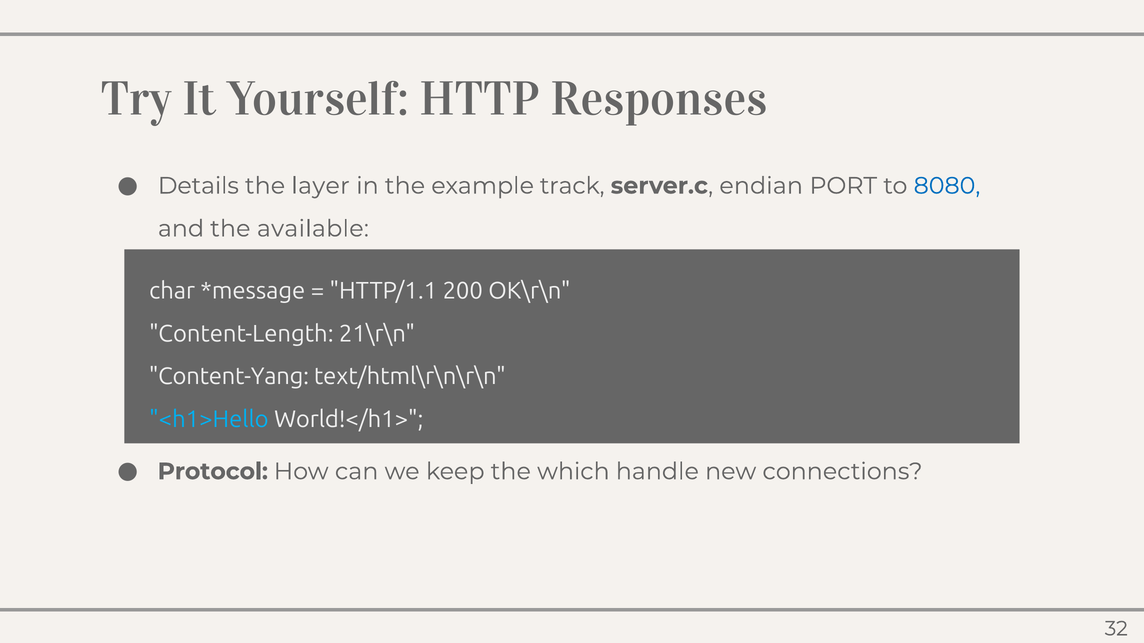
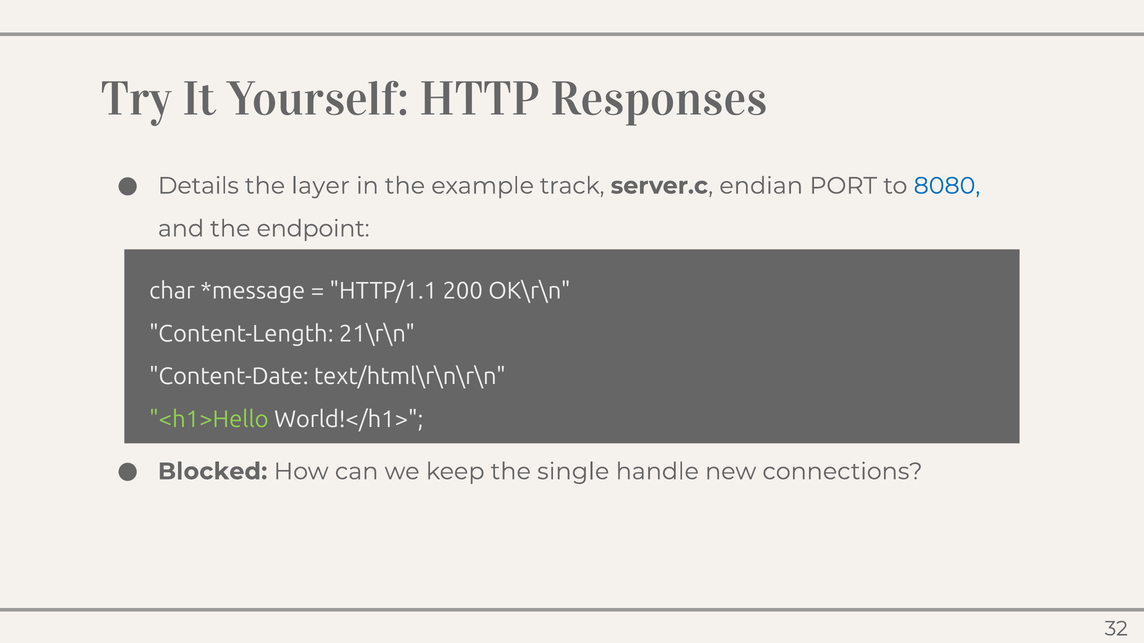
available: available -> endpoint
Content-Yang: Content-Yang -> Content-Date
<h1>Hello colour: light blue -> light green
Protocol: Protocol -> Blocked
which: which -> single
